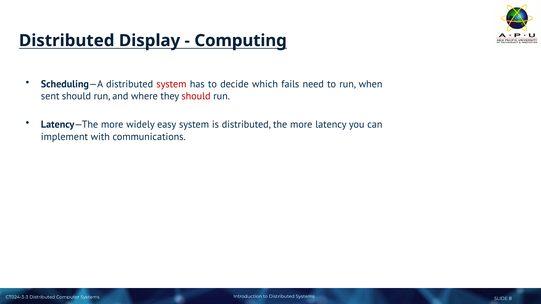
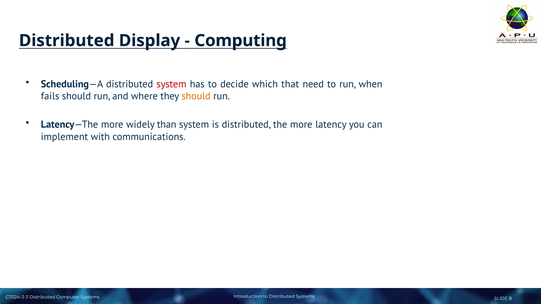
fails: fails -> that
sent: sent -> fails
should at (196, 96) colour: red -> orange
easy: easy -> than
